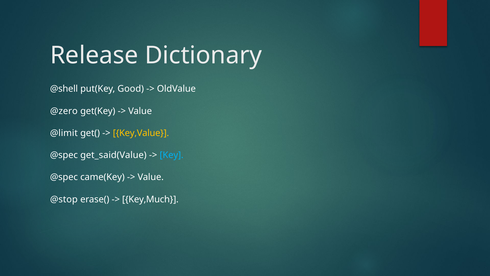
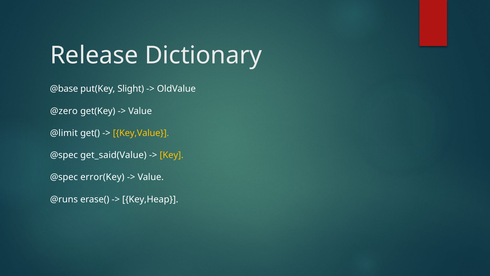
@shell: @shell -> @base
Good: Good -> Slight
Key colour: light blue -> yellow
came(Key: came(Key -> error(Key
@stop: @stop -> @runs
Key,Much: Key,Much -> Key,Heap
